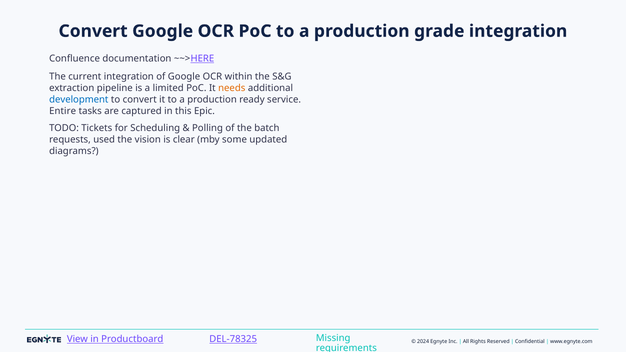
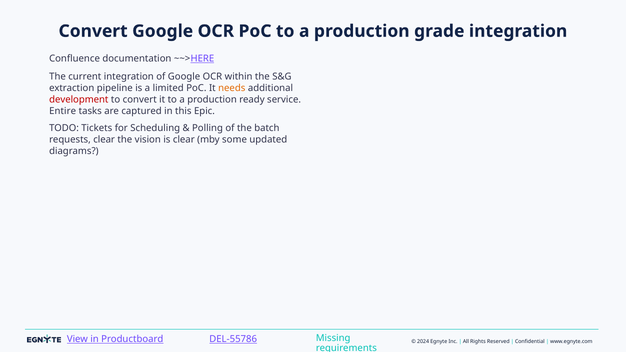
development colour: blue -> red
requests used: used -> clear
DEL-78325: DEL-78325 -> DEL-55786
